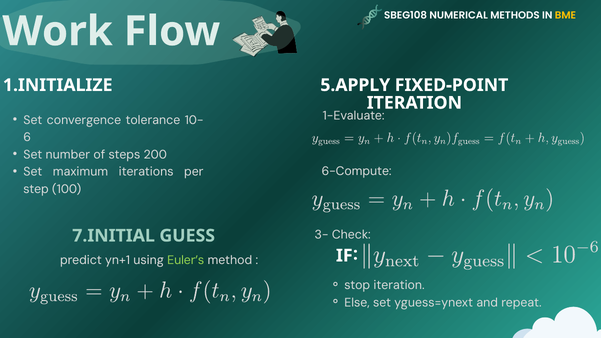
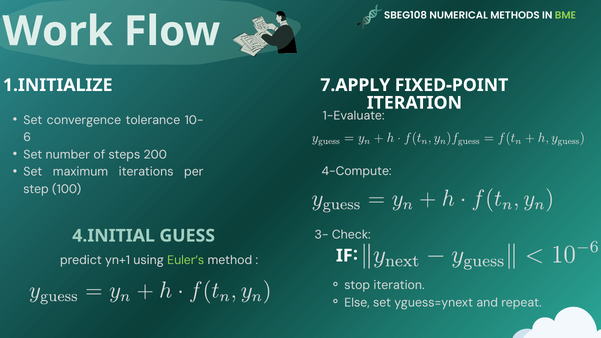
BME colour: yellow -> light green
5.APPLY: 5.APPLY -> 7.APPLY
6-Compute: 6-Compute -> 4-Compute
7.INITIAL: 7.INITIAL -> 4.INITIAL
